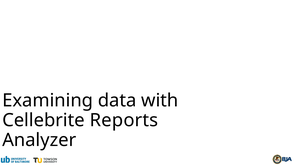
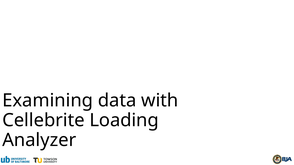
Reports: Reports -> Loading
